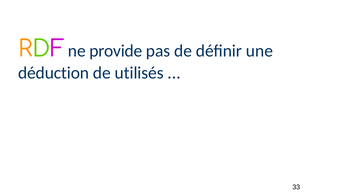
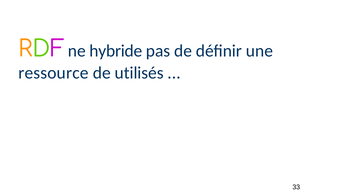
provide: provide -> hybride
déduction: déduction -> ressource
